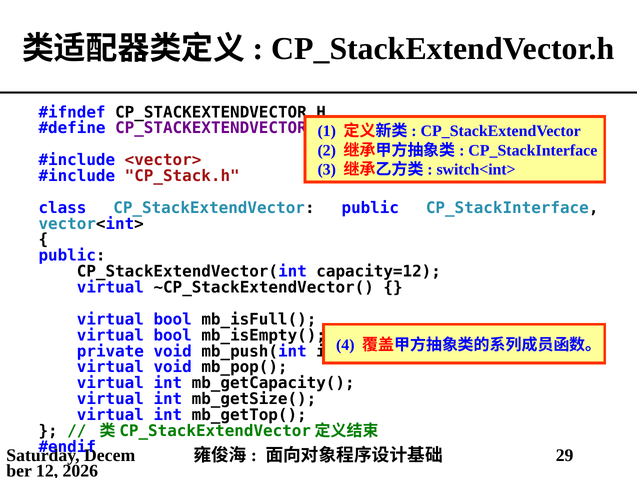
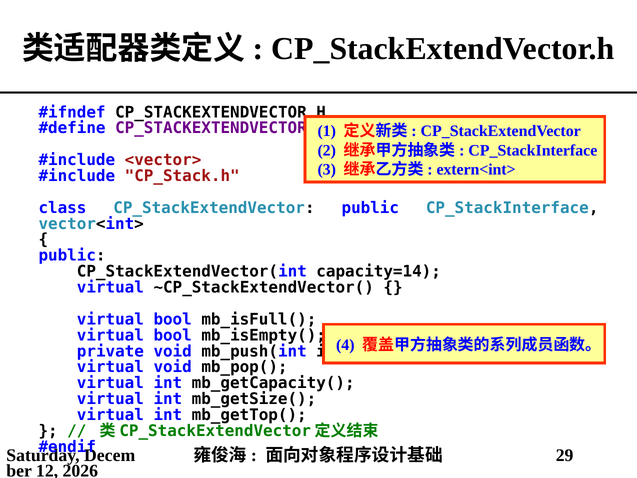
switch<int>: switch<int> -> extern<int>
capacity=12: capacity=12 -> capacity=14
